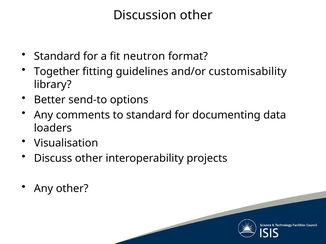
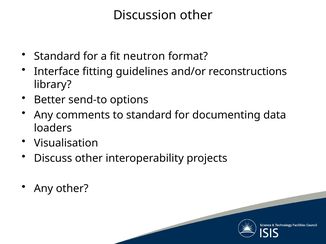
Together: Together -> Interface
customisability: customisability -> reconstructions
